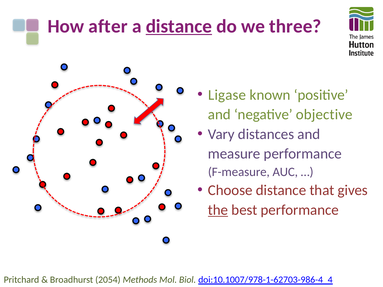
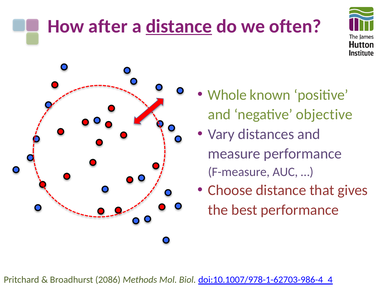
three: three -> often
Ligase: Ligase -> Whole
the underline: present -> none
2054: 2054 -> 2086
